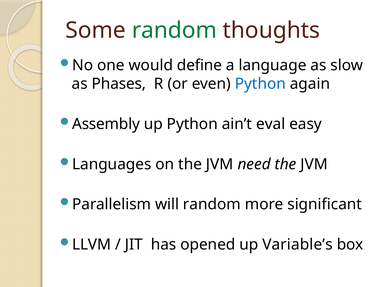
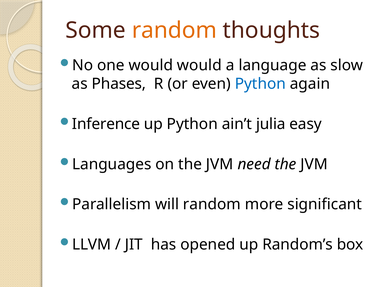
random at (174, 30) colour: green -> orange
would define: define -> would
Assembly: Assembly -> Inference
eval: eval -> julia
Variable’s: Variable’s -> Random’s
